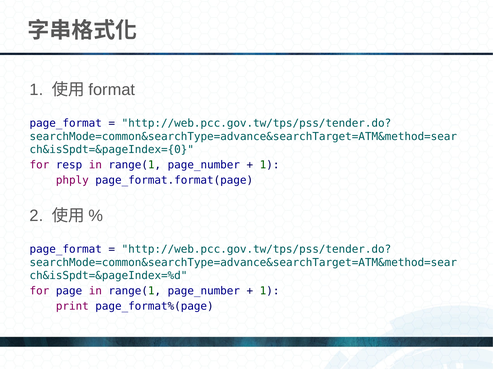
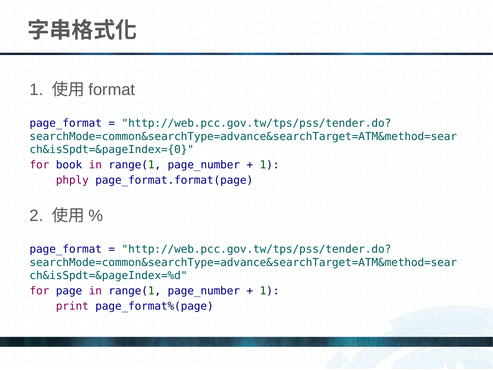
resp: resp -> book
